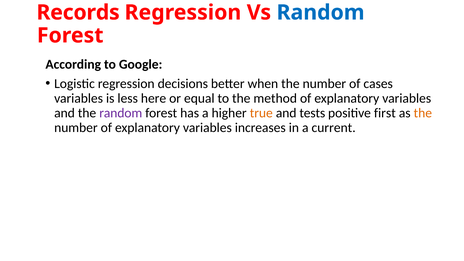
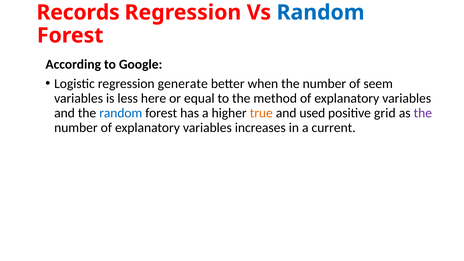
decisions: decisions -> generate
cases: cases -> seem
random at (121, 113) colour: purple -> blue
tests: tests -> used
first: first -> grid
the at (423, 113) colour: orange -> purple
